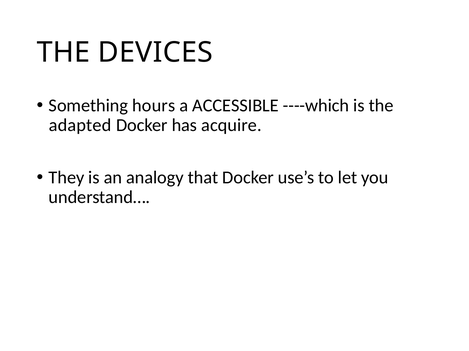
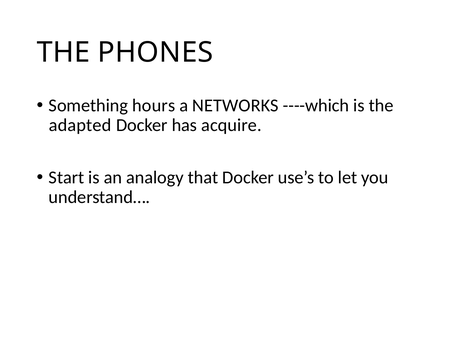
DEVICES: DEVICES -> PHONES
ACCESSIBLE: ACCESSIBLE -> NETWORKS
They: They -> Start
